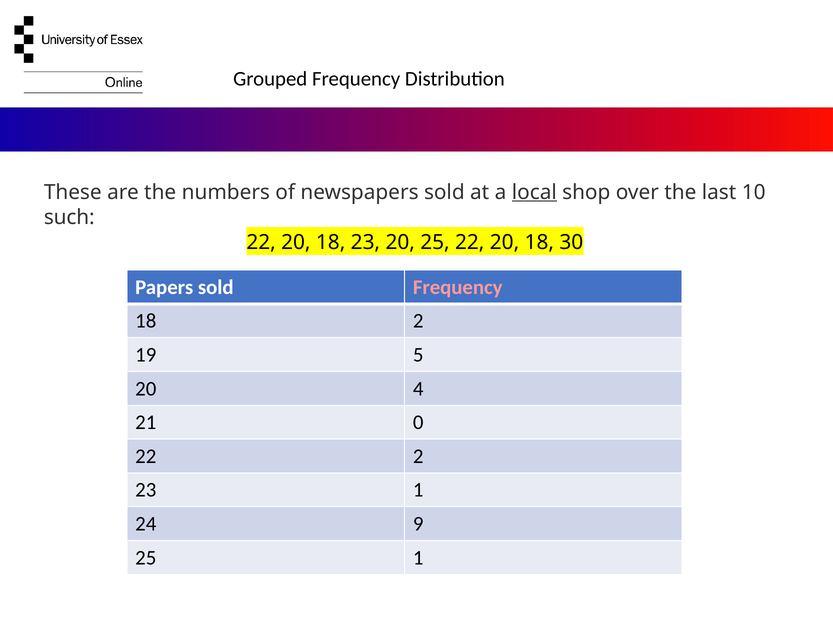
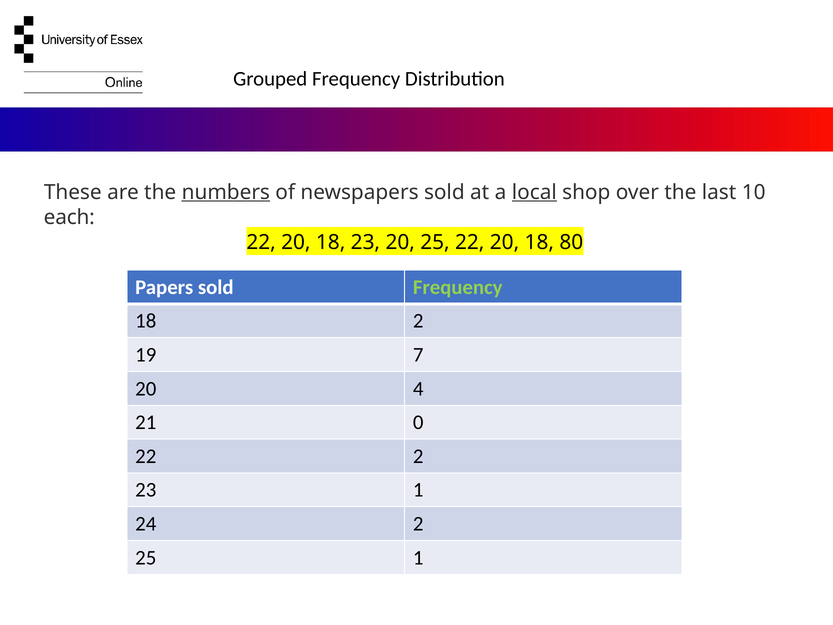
numbers underline: none -> present
such: such -> each
30: 30 -> 80
Frequency at (458, 287) colour: pink -> light green
5: 5 -> 7
24 9: 9 -> 2
